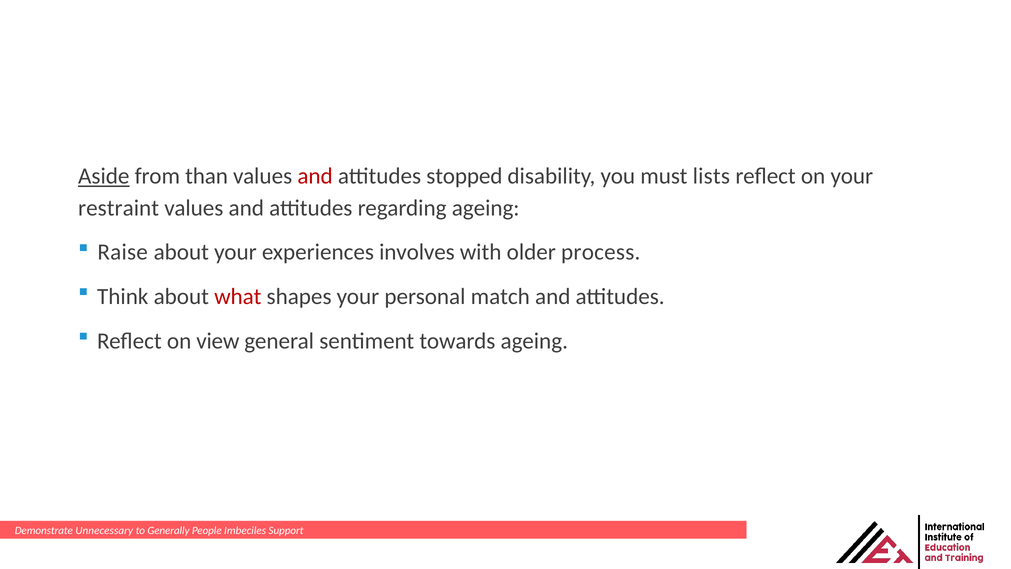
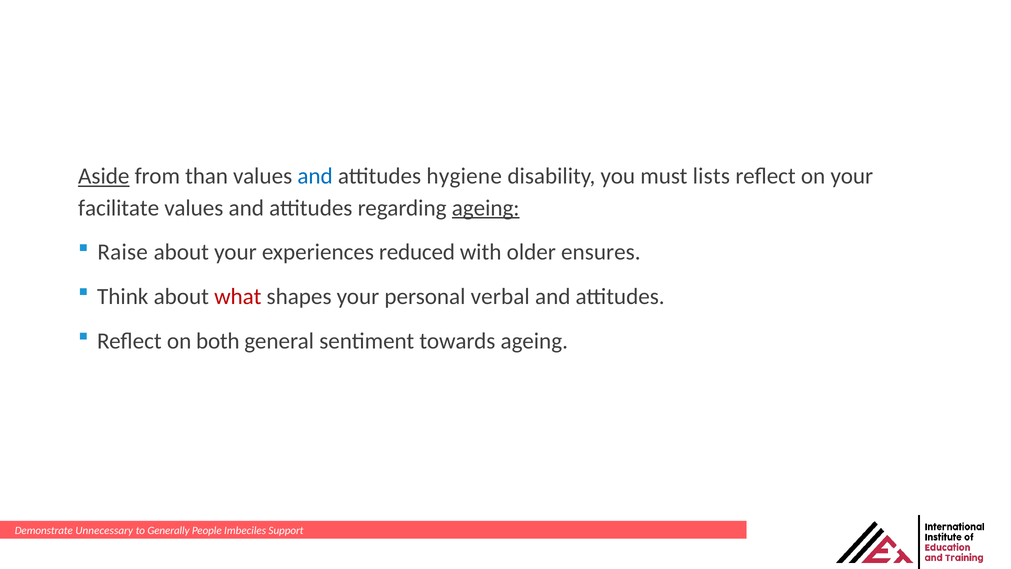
and at (315, 176) colour: red -> blue
stopped: stopped -> hygiene
restraint: restraint -> facilitate
ageing at (486, 208) underline: none -> present
involves: involves -> reduced
process: process -> ensures
match: match -> verbal
view: view -> both
